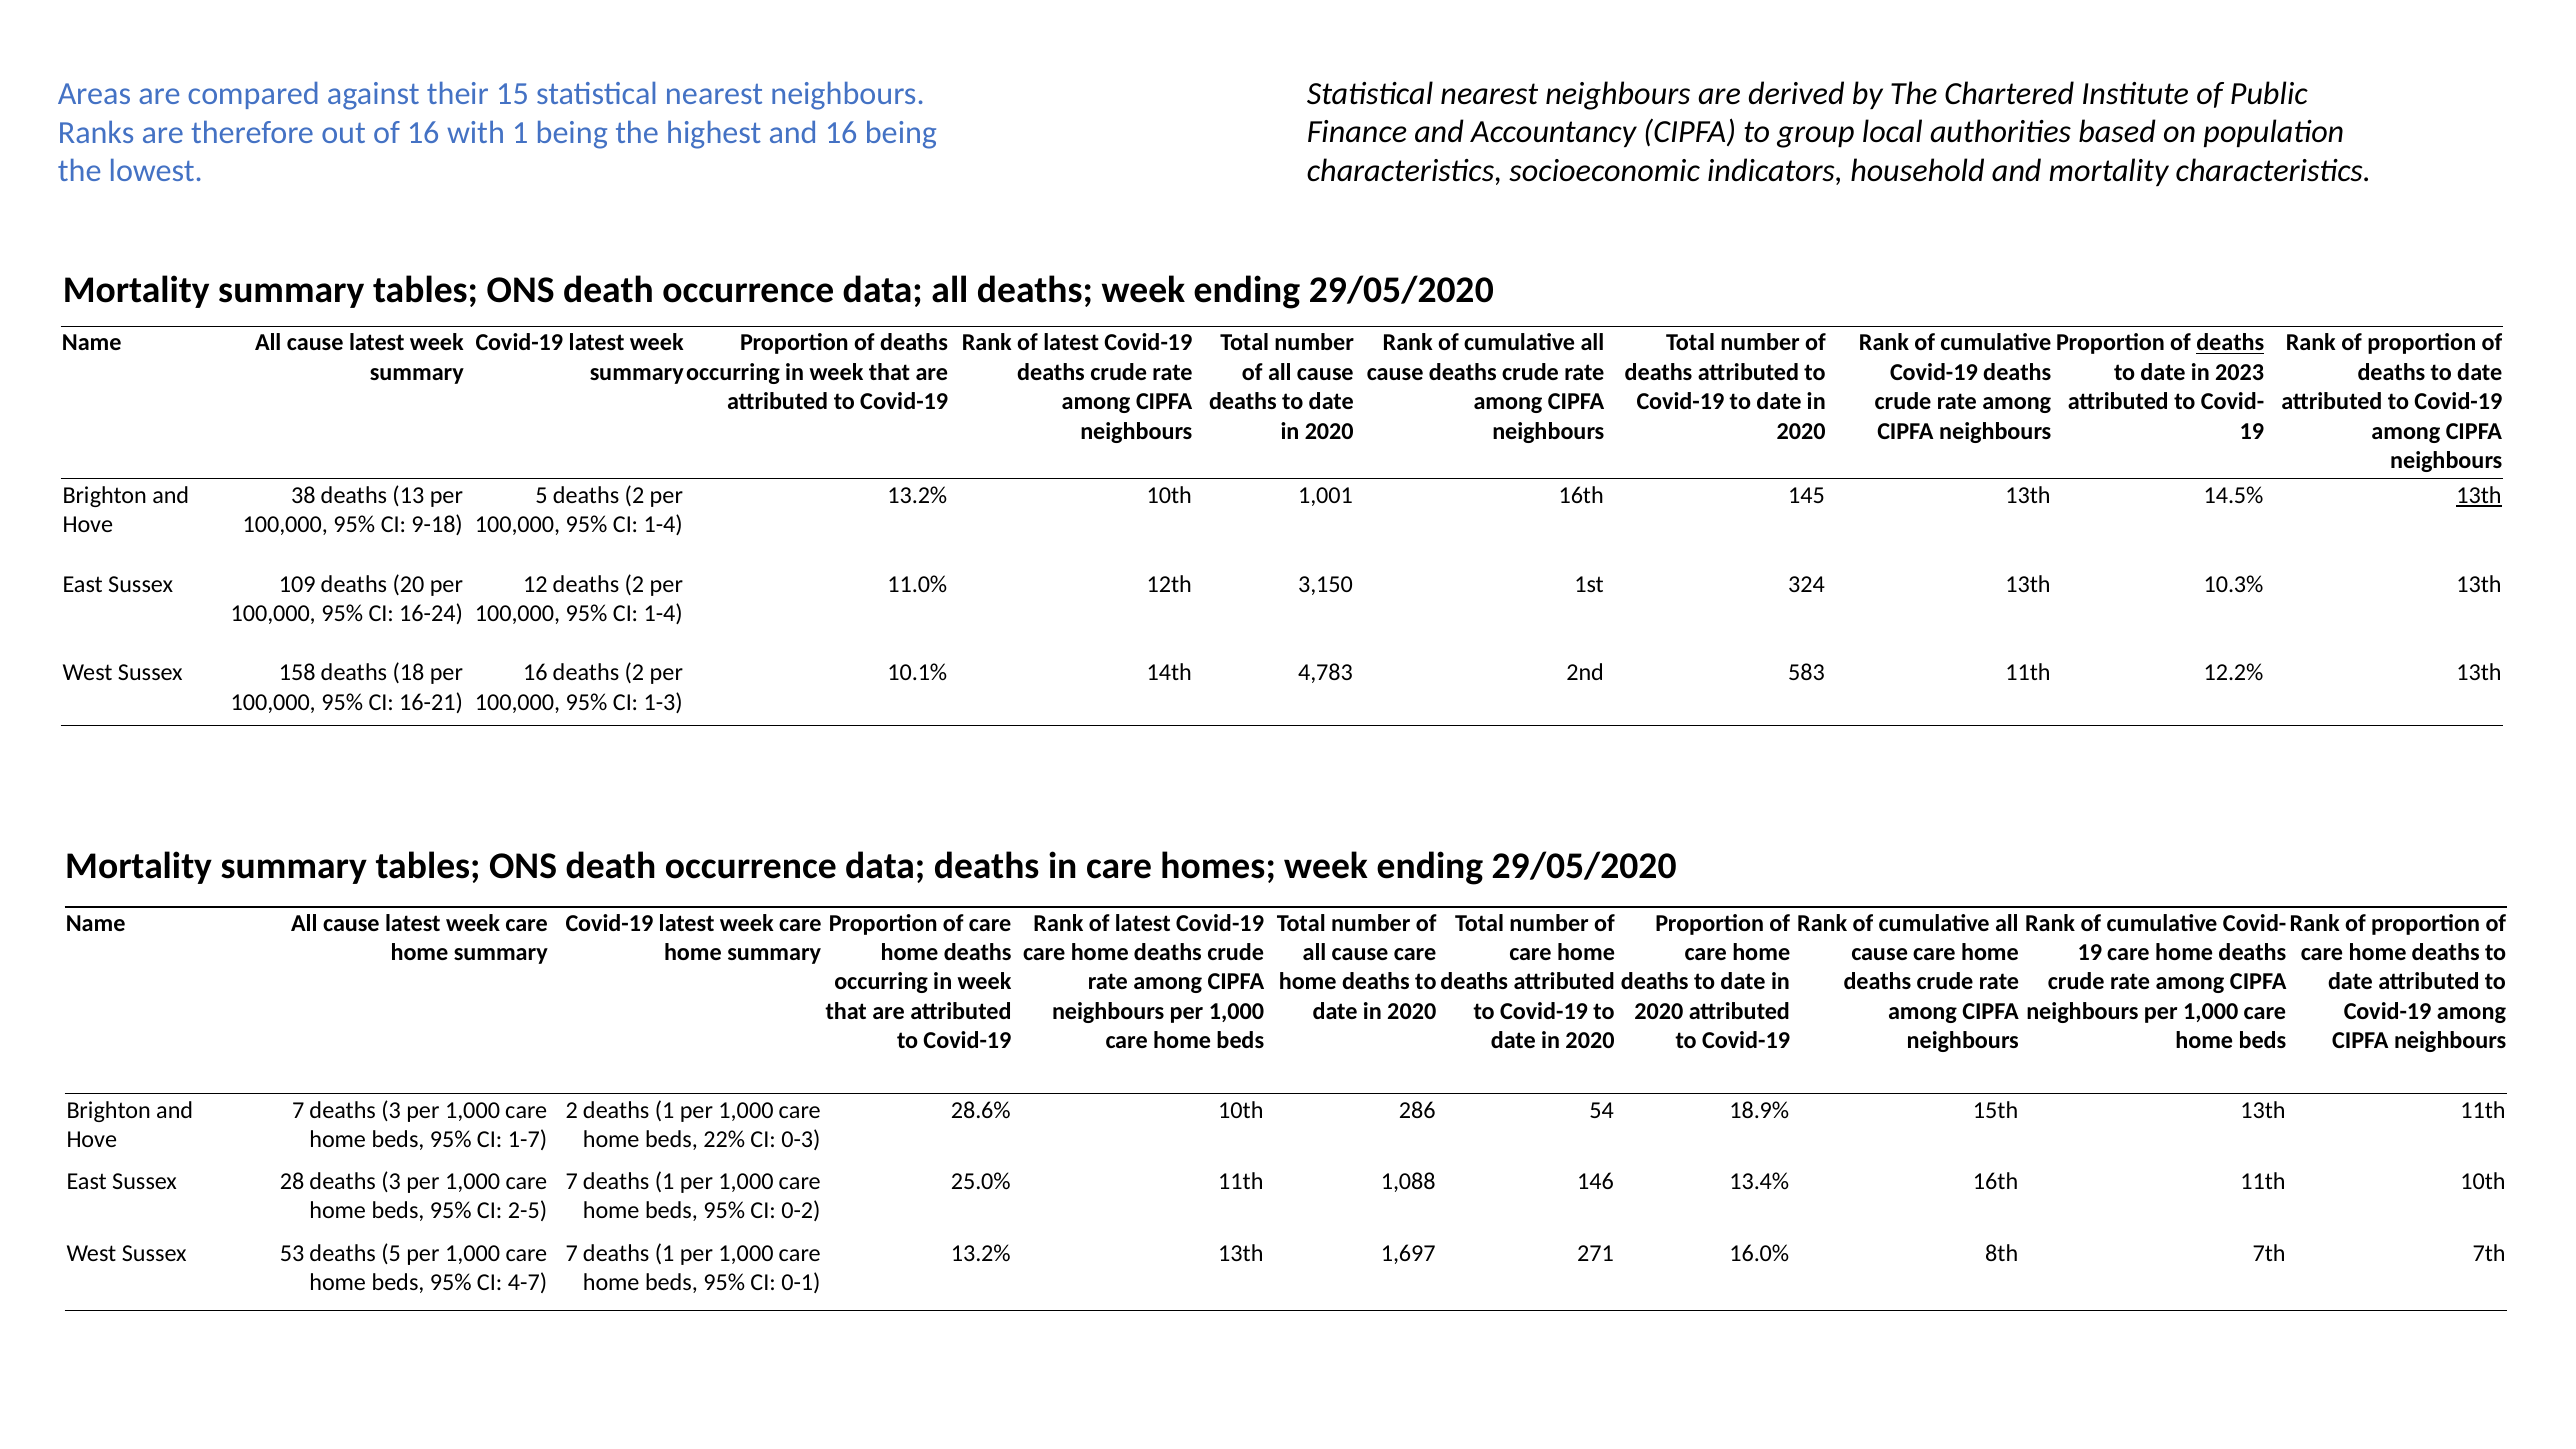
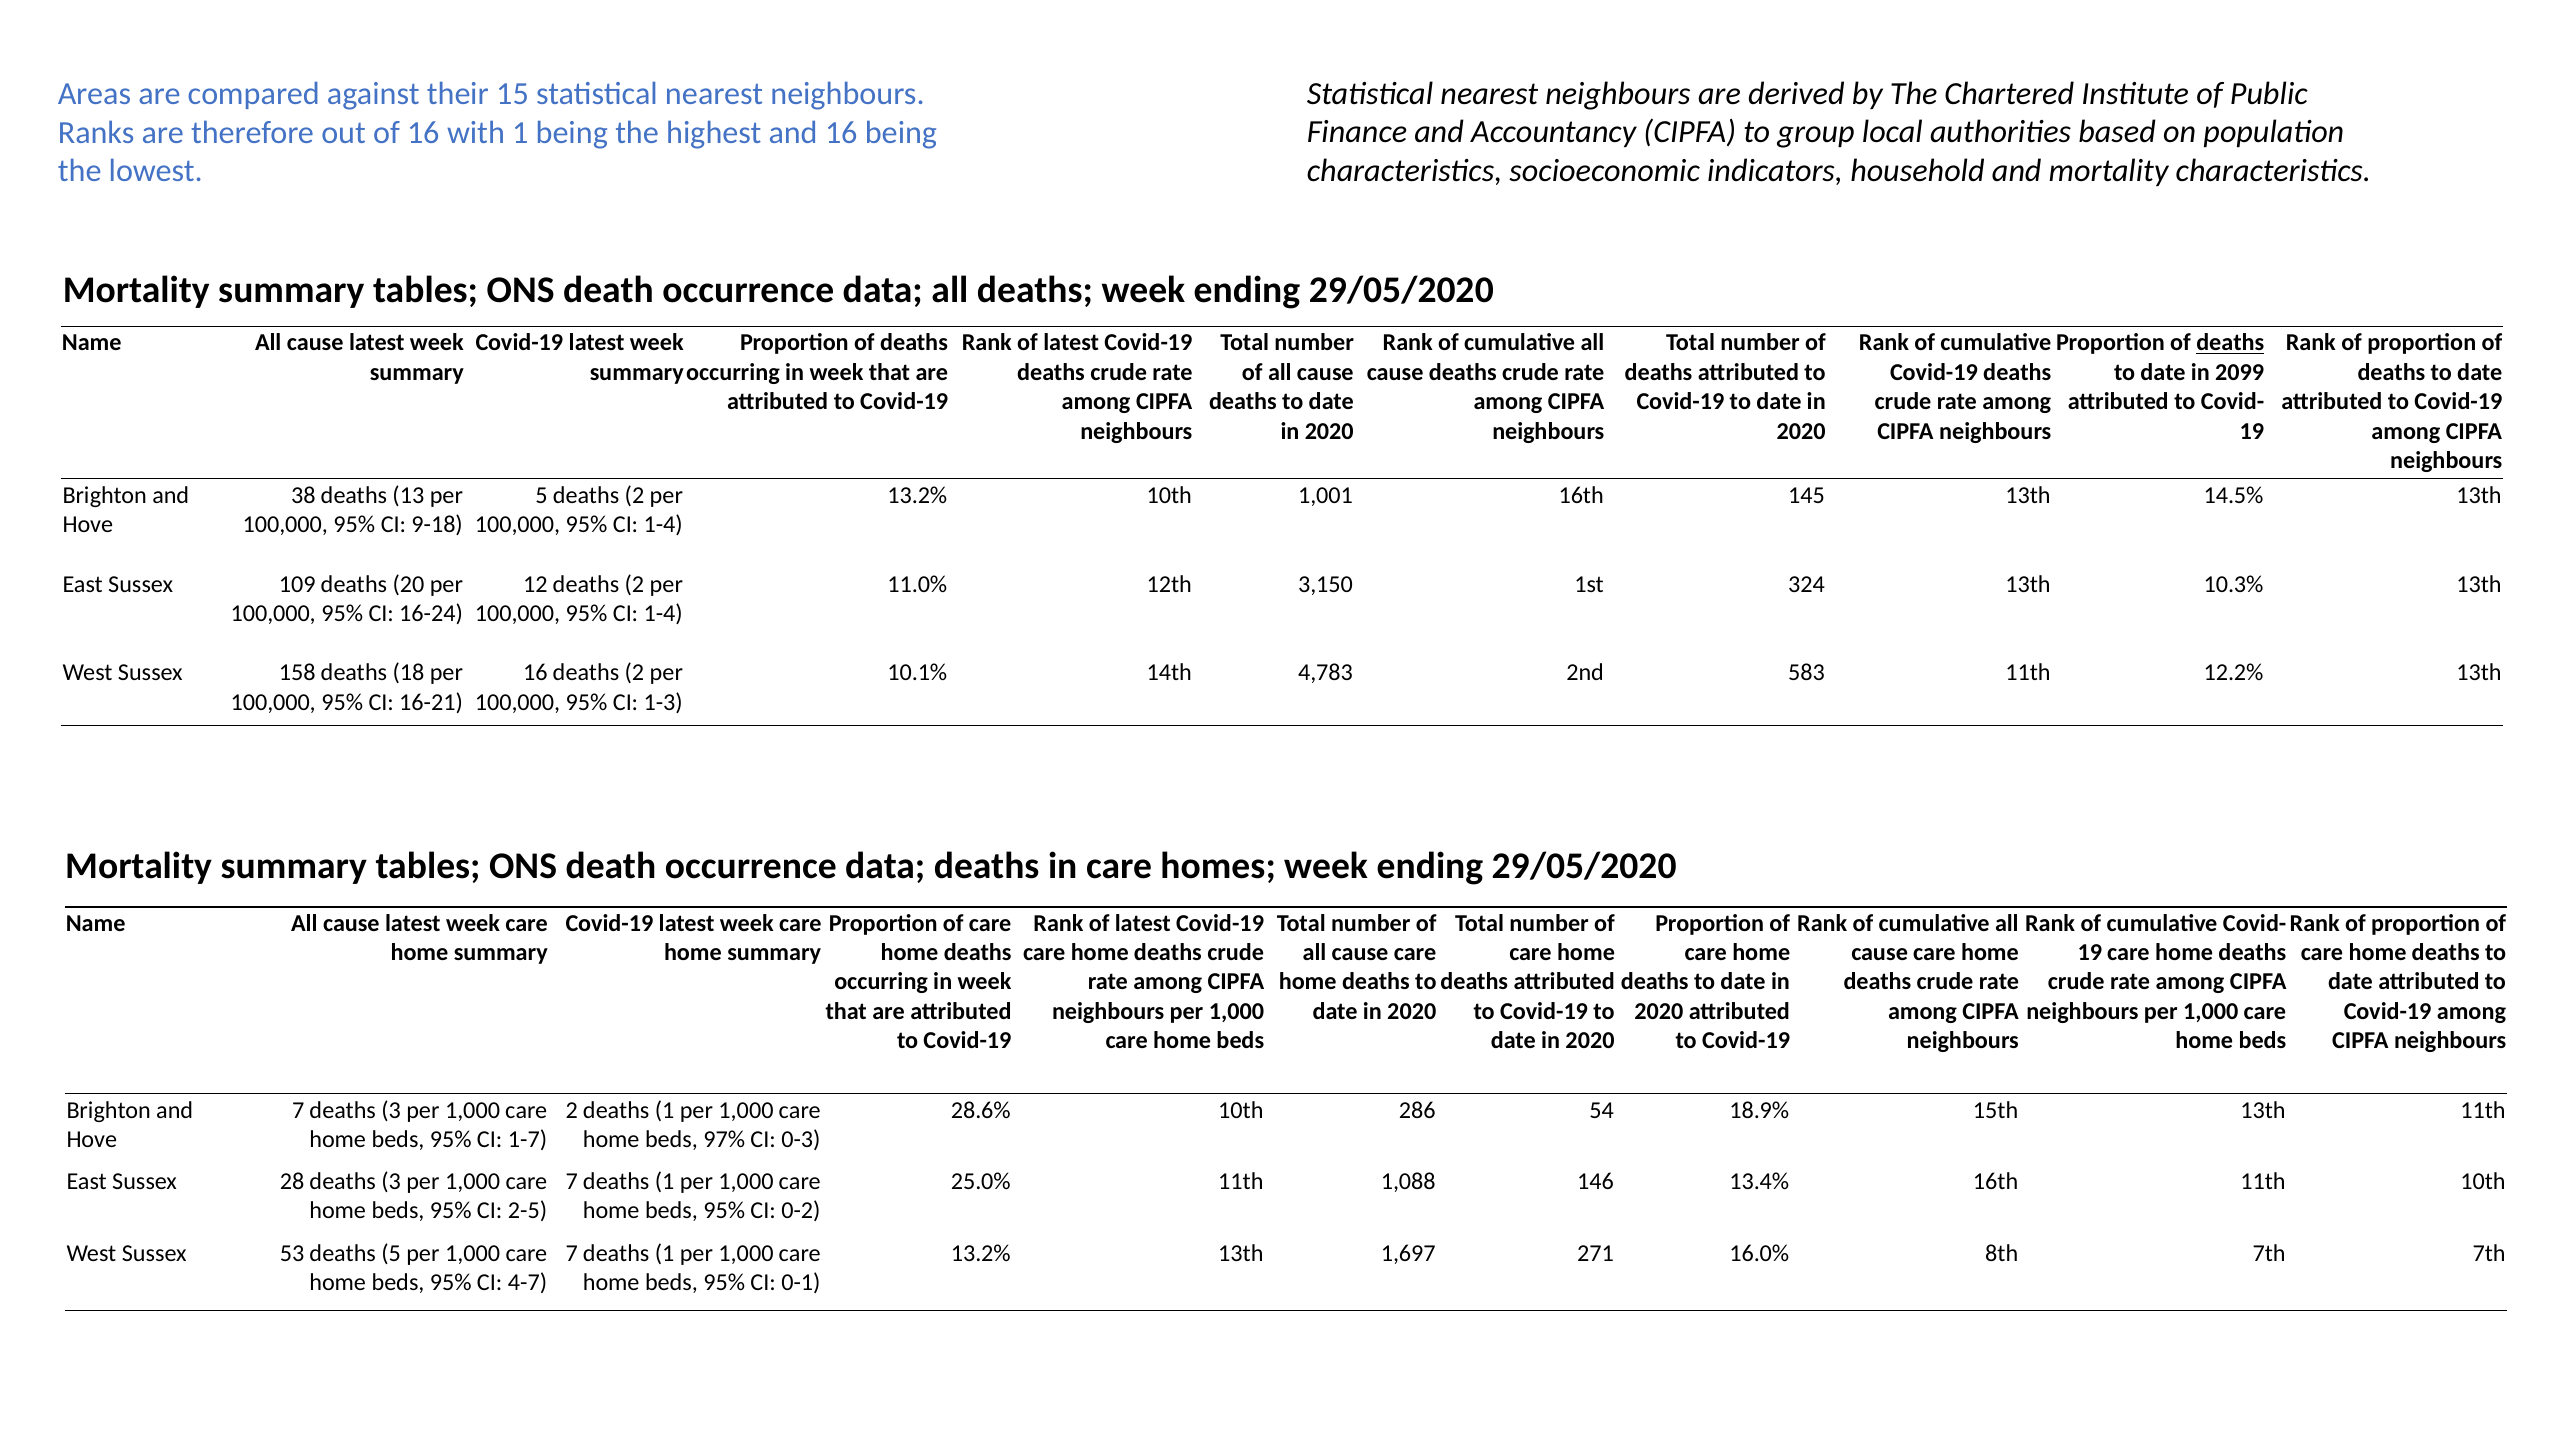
2023: 2023 -> 2099
13th at (2479, 496) underline: present -> none
22%: 22% -> 97%
